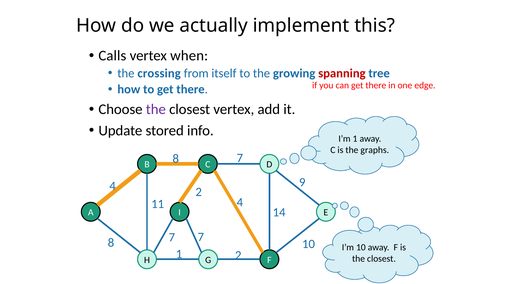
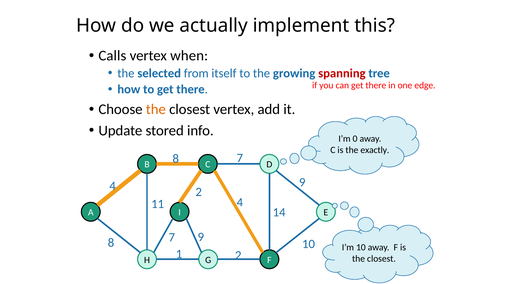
crossing: crossing -> selected
the at (156, 109) colour: purple -> orange
I’m 1: 1 -> 0
graphs: graphs -> exactly
7 at (201, 237): 7 -> 9
